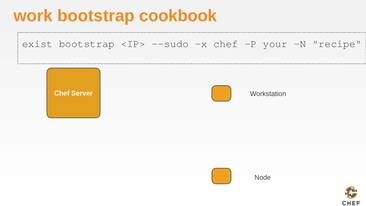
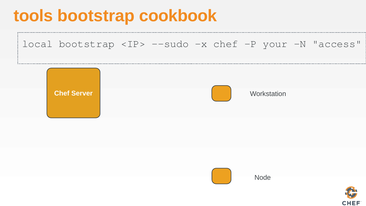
work: work -> tools
exist: exist -> local
recipe: recipe -> access
